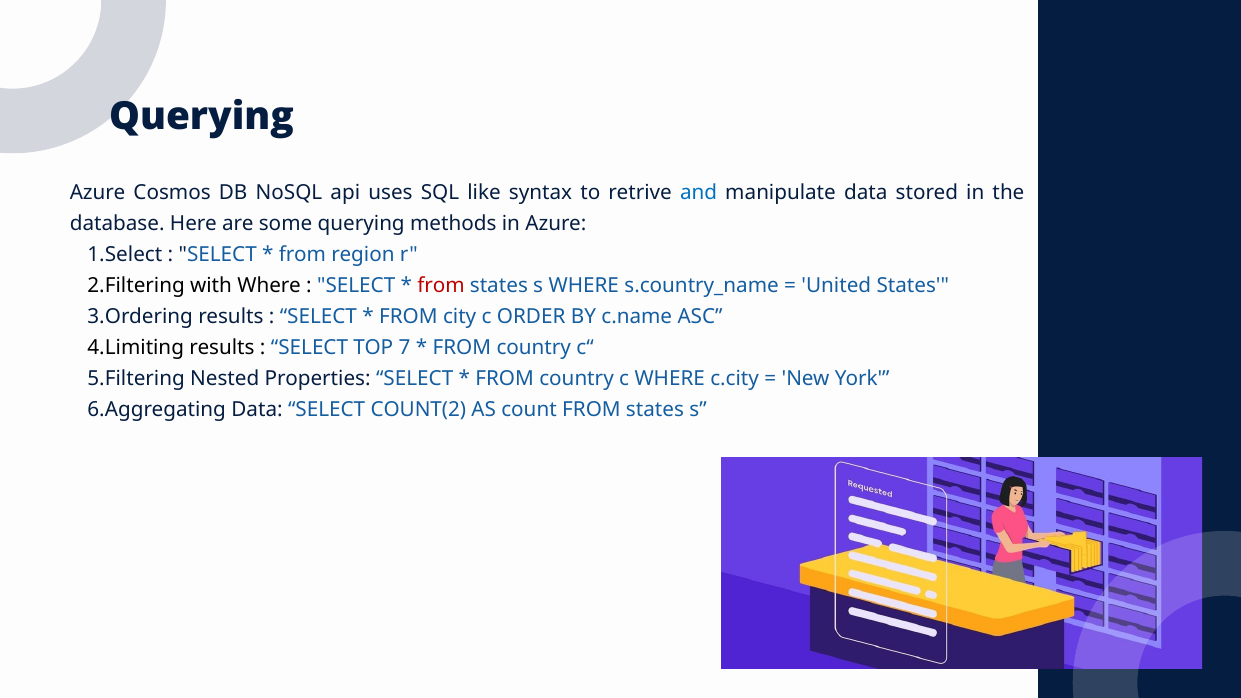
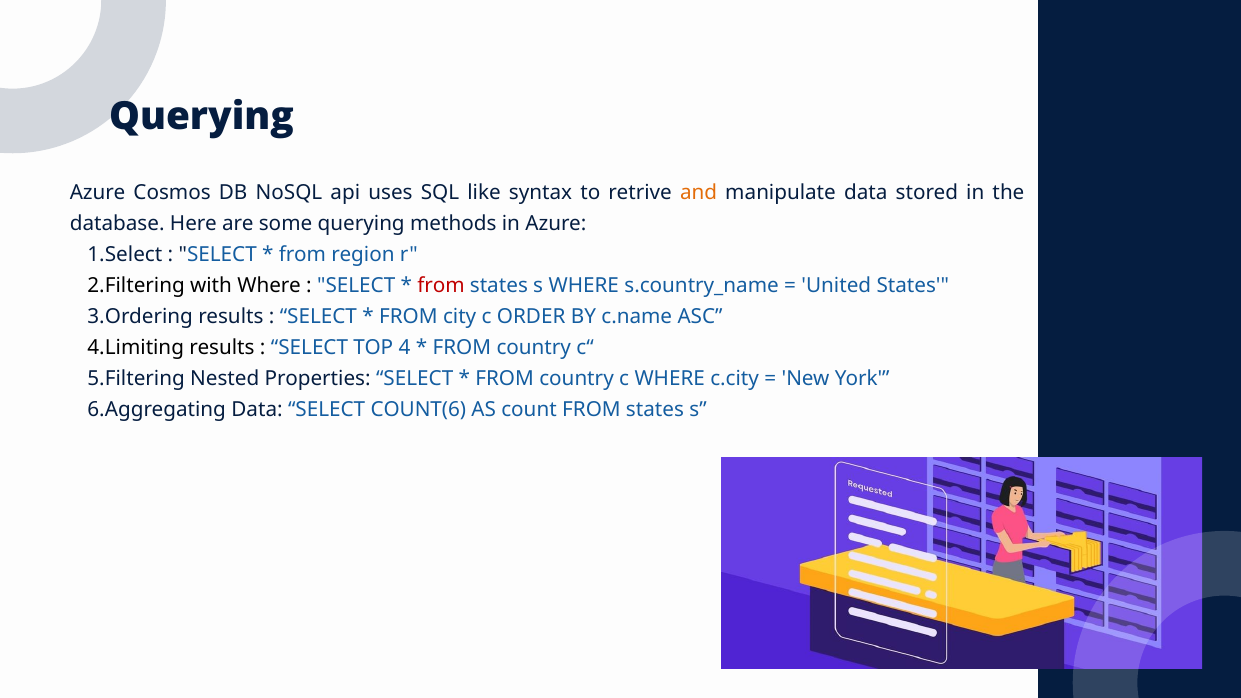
and colour: blue -> orange
7: 7 -> 4
COUNT(2: COUNT(2 -> COUNT(6
